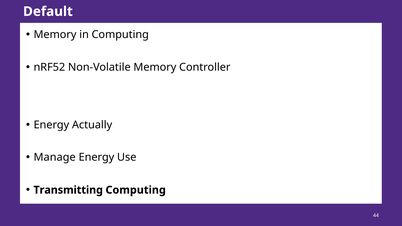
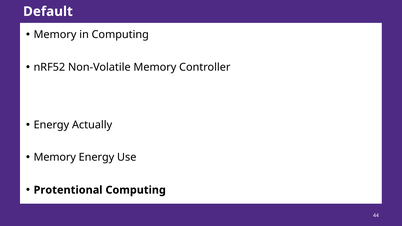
Manage at (55, 157): Manage -> Memory
Transmitting: Transmitting -> Protentional
